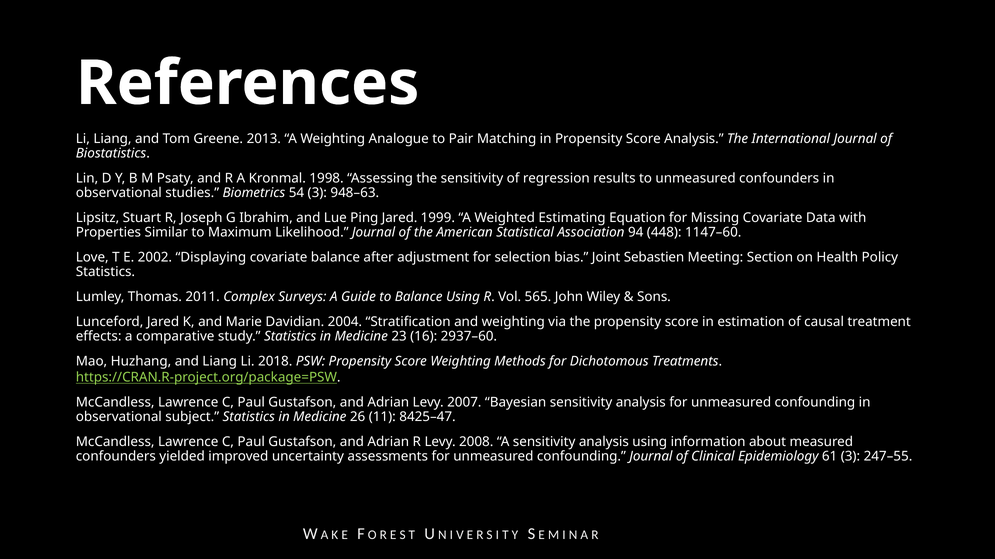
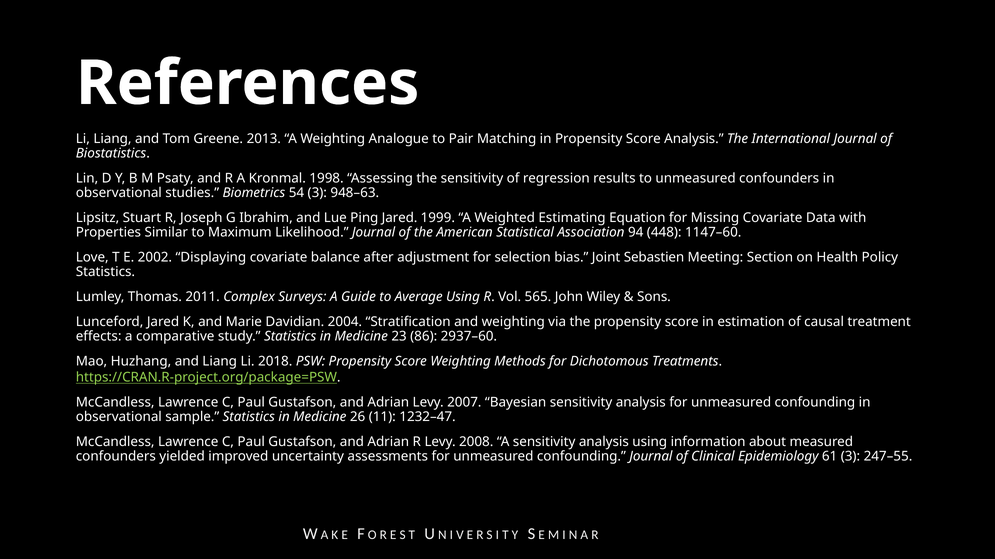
to Balance: Balance -> Average
16: 16 -> 86
subject: subject -> sample
8425–47: 8425–47 -> 1232–47
